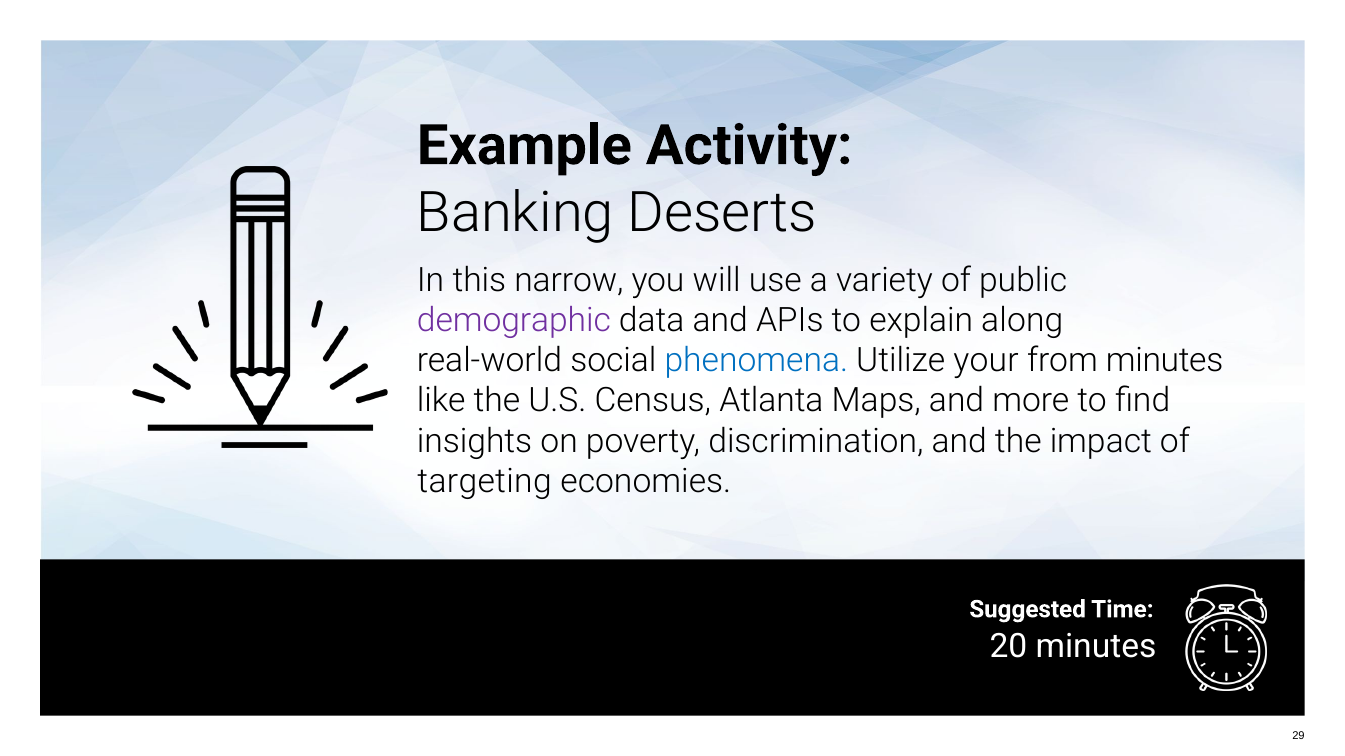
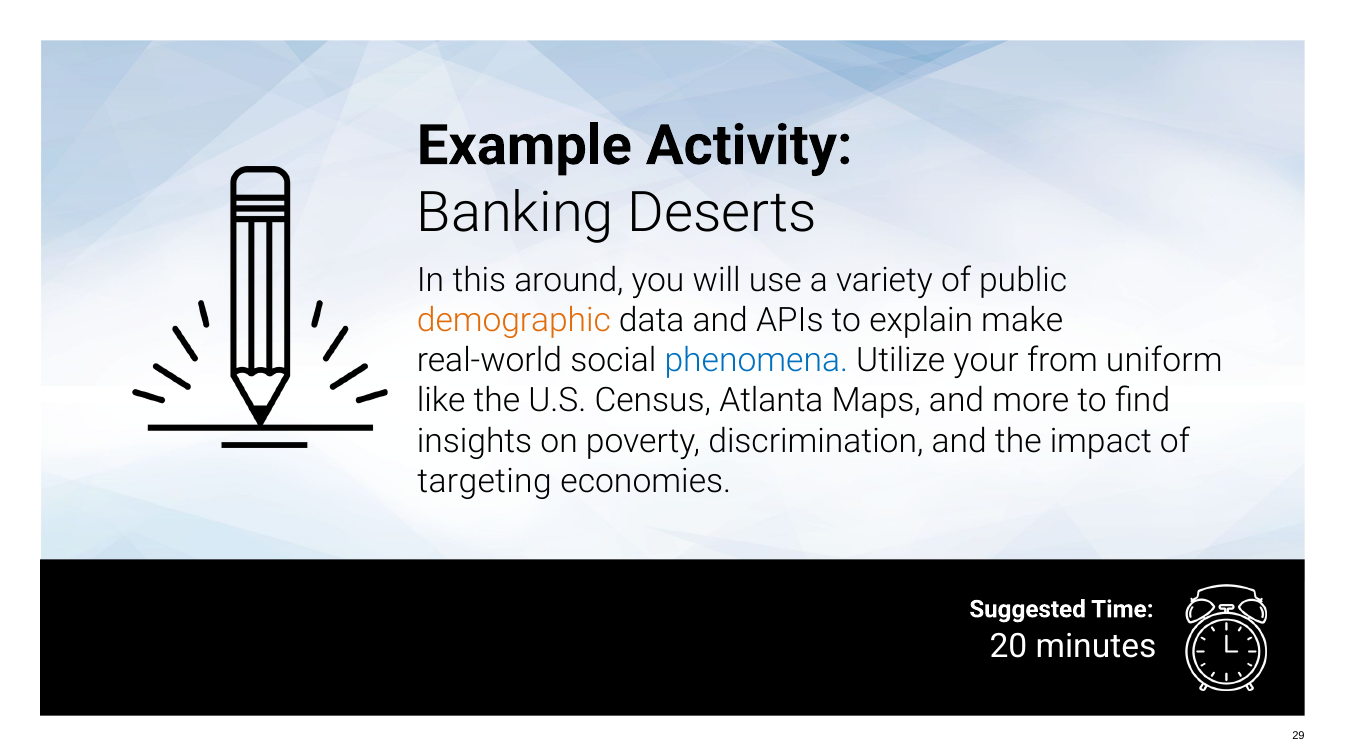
narrow: narrow -> around
demographic colour: purple -> orange
along: along -> make
from minutes: minutes -> uniform
